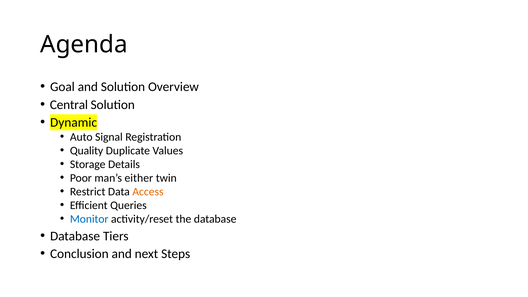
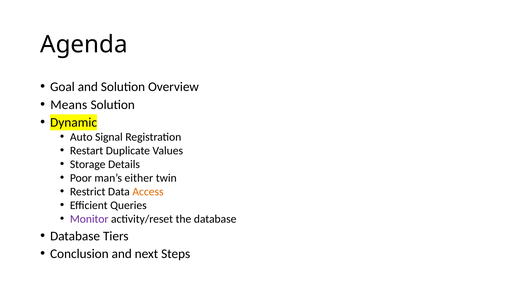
Central: Central -> Means
Quality: Quality -> Restart
Monitor colour: blue -> purple
